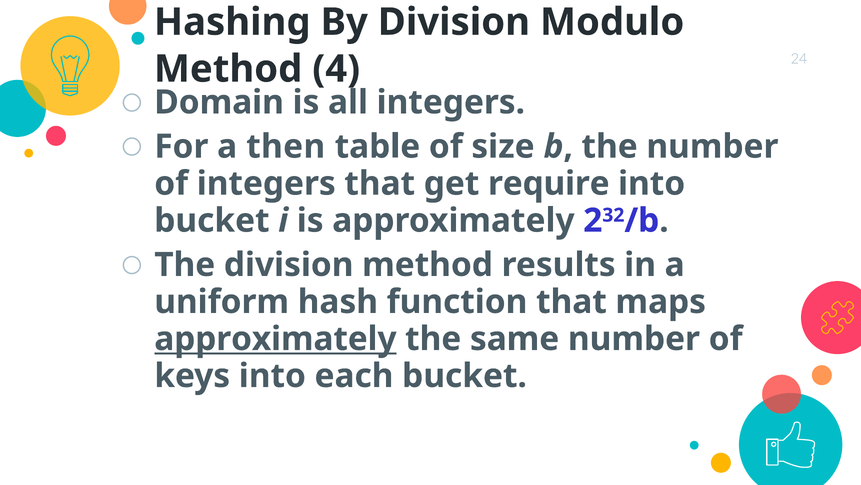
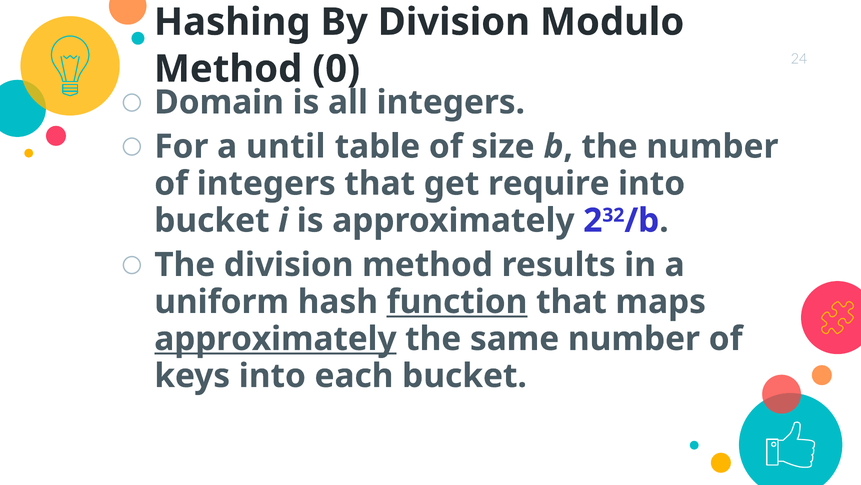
4: 4 -> 0
then: then -> until
function underline: none -> present
